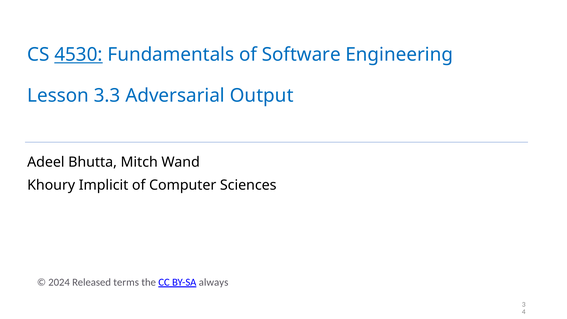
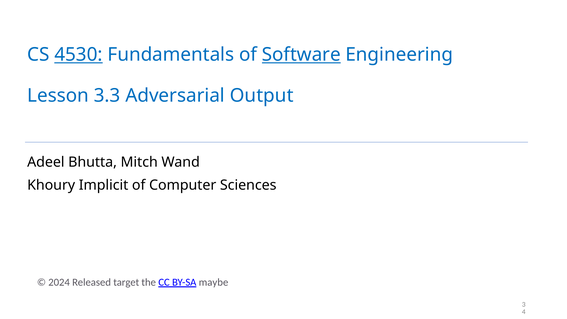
Software underline: none -> present
terms: terms -> target
always: always -> maybe
